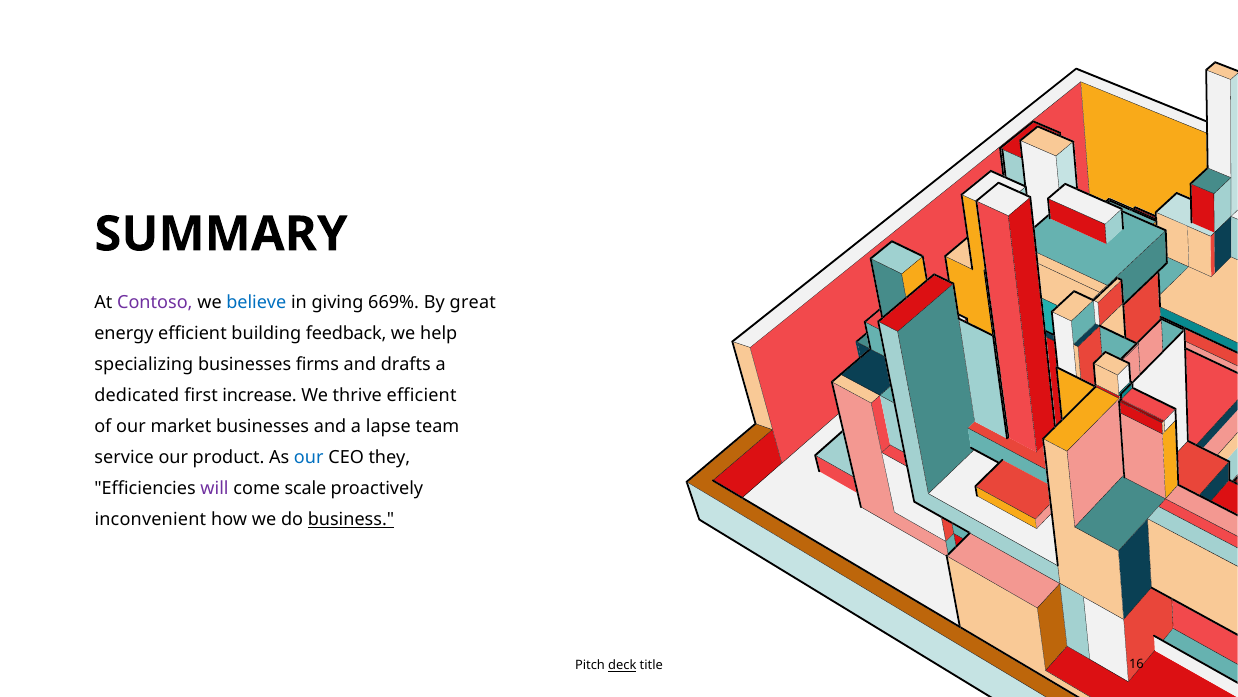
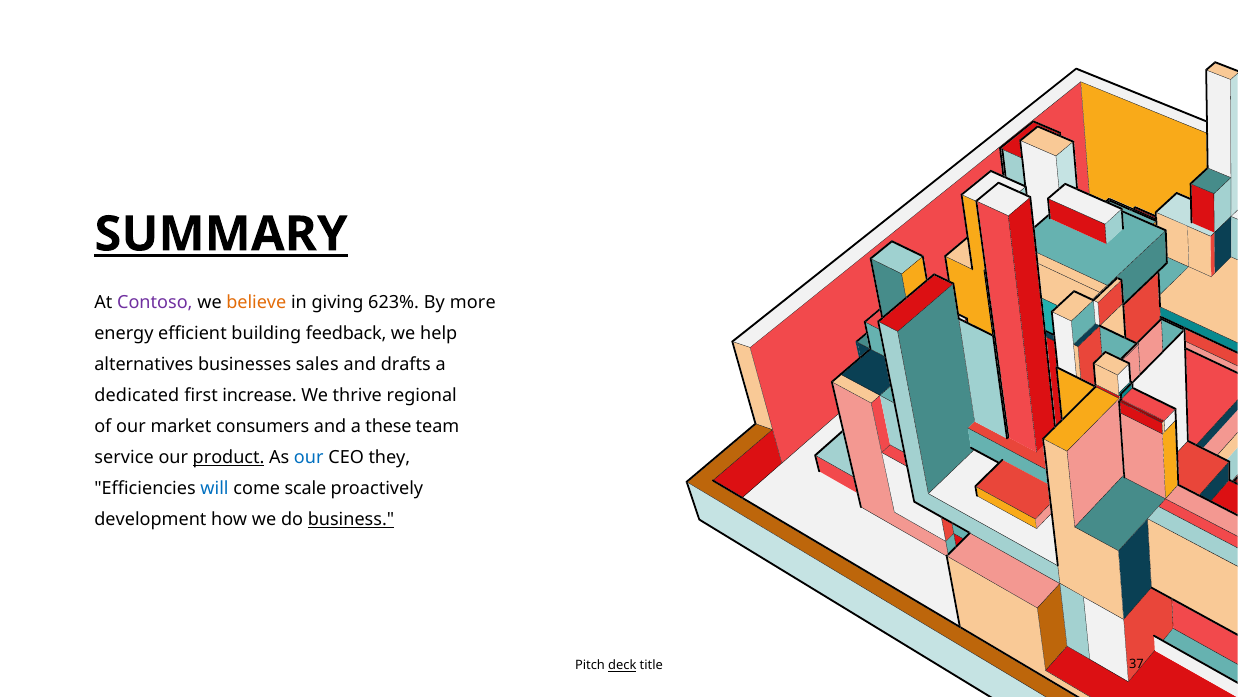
SUMMARY underline: none -> present
believe colour: blue -> orange
669%: 669% -> 623%
great: great -> more
specializing: specializing -> alternatives
firms: firms -> sales
thrive efficient: efficient -> regional
market businesses: businesses -> consumers
lapse: lapse -> these
product underline: none -> present
will colour: purple -> blue
inconvenient: inconvenient -> development
16: 16 -> 37
